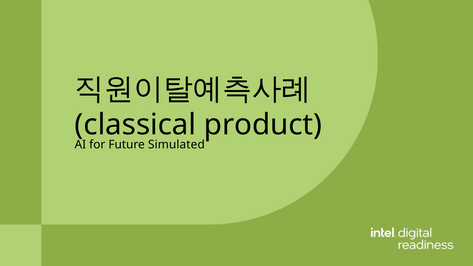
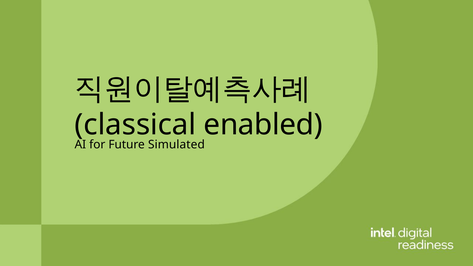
product: product -> enabled
